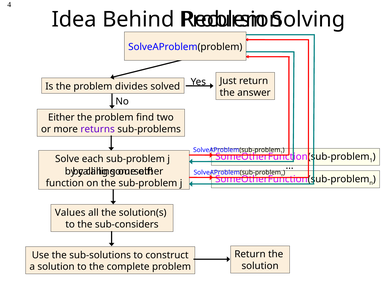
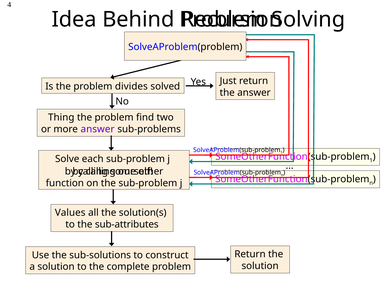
Either: Either -> Thing
more returns: returns -> answer
sub-considers: sub-considers -> sub-attributes
